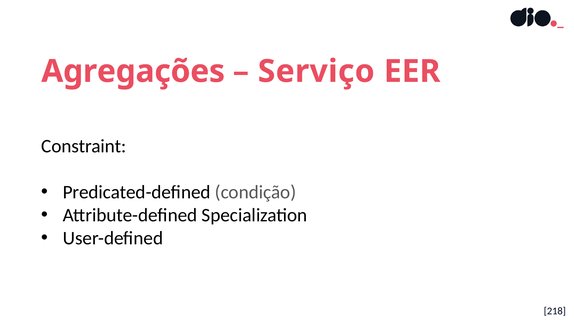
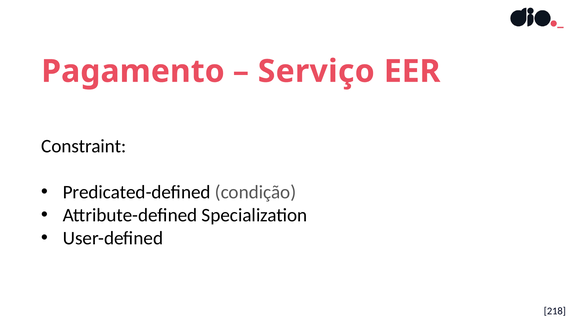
Agregações: Agregações -> Pagamento
